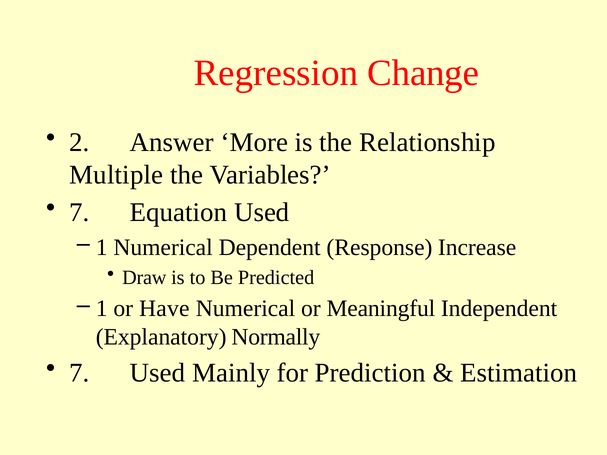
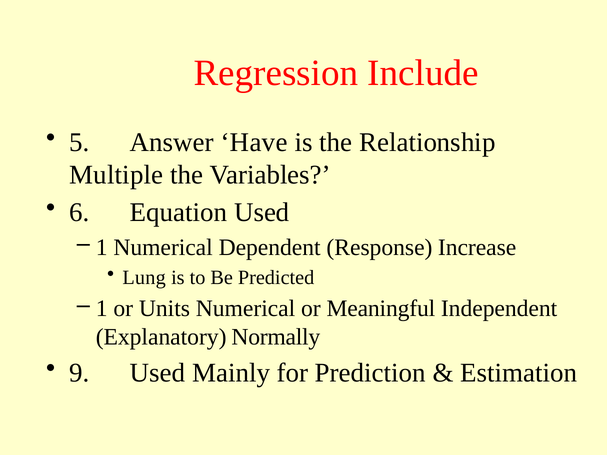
Change: Change -> Include
2: 2 -> 5
More: More -> Have
7 at (79, 213): 7 -> 6
Draw: Draw -> Lung
Have: Have -> Units
7 at (79, 373): 7 -> 9
